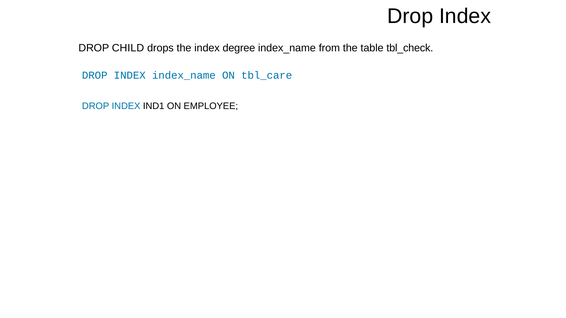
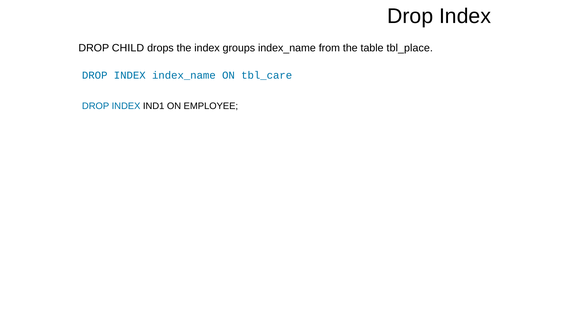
degree: degree -> groups
tbl_check: tbl_check -> tbl_place
